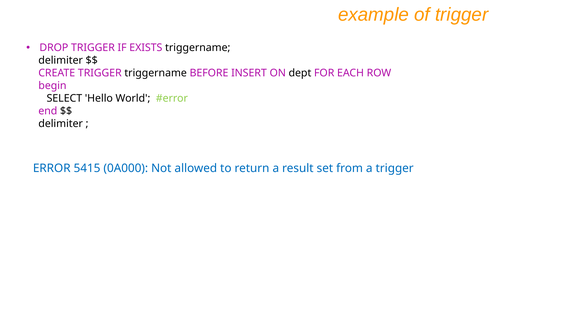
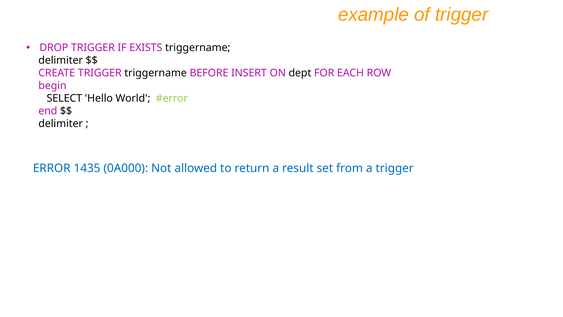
5415: 5415 -> 1435
